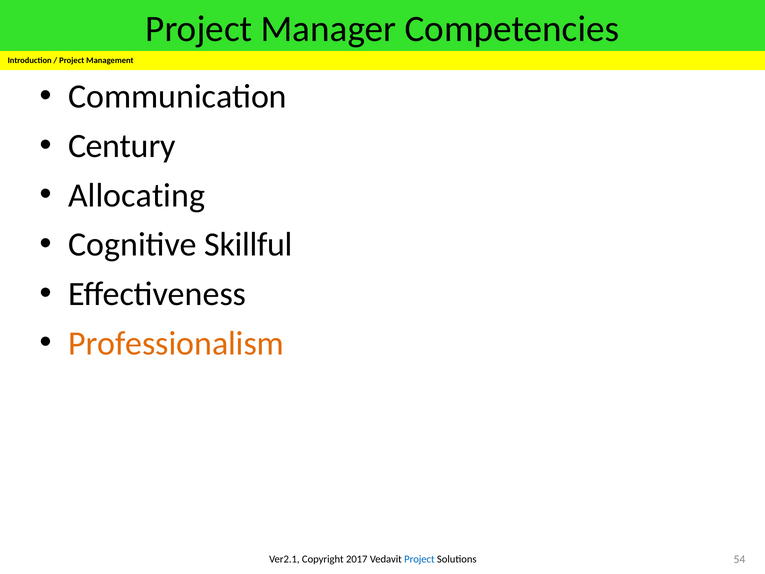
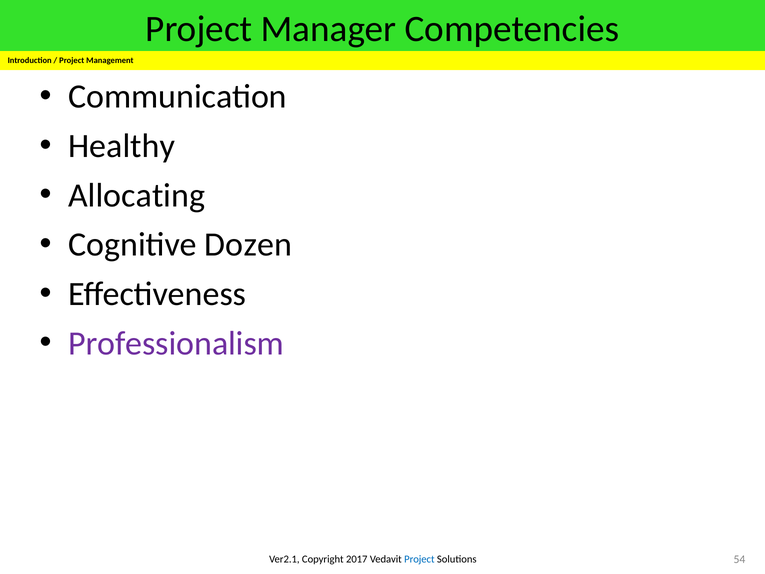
Century: Century -> Healthy
Skillful: Skillful -> Dozen
Professionalism colour: orange -> purple
